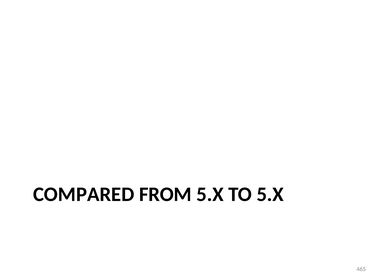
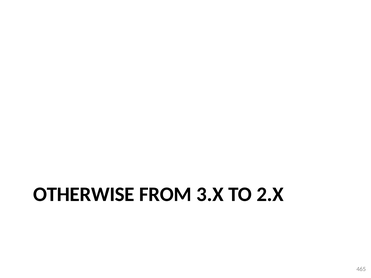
COMPARED: COMPARED -> OTHERWISE
FROM 5.X: 5.X -> 3.X
TO 5.X: 5.X -> 2.X
